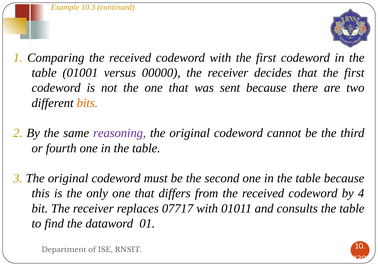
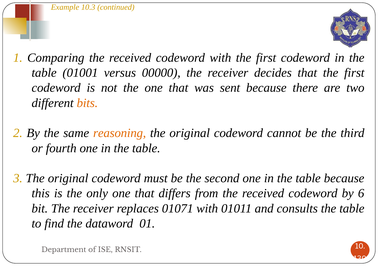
reasoning colour: purple -> orange
4: 4 -> 6
07717: 07717 -> 01071
